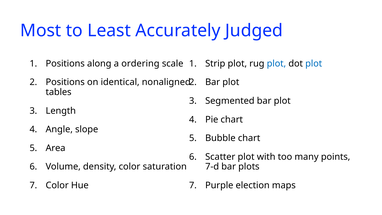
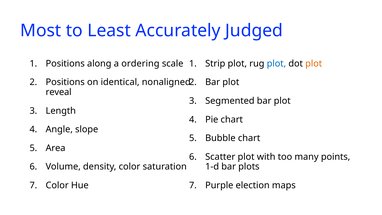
plot at (314, 64) colour: blue -> orange
tables: tables -> reveal
7-d: 7-d -> 1-d
